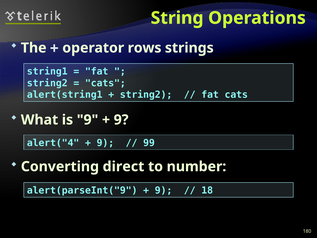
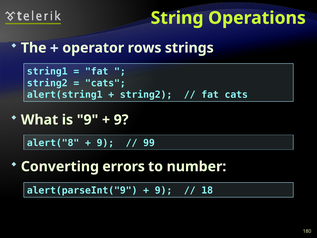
alert("4: alert("4 -> alert("8
direct: direct -> errors
